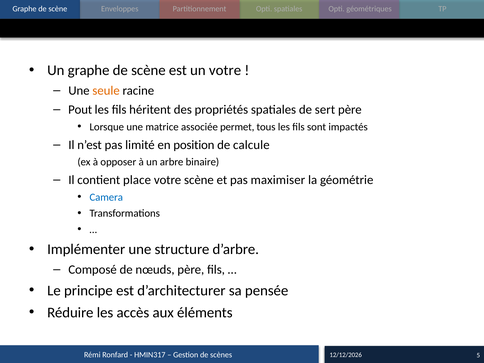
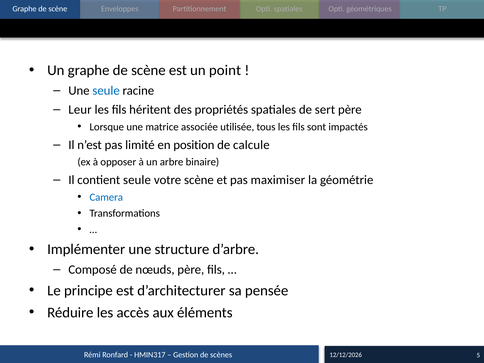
un votre: votre -> point
seule at (106, 91) colour: orange -> blue
Pout: Pout -> Leur
permet: permet -> utilisée
contient place: place -> seule
